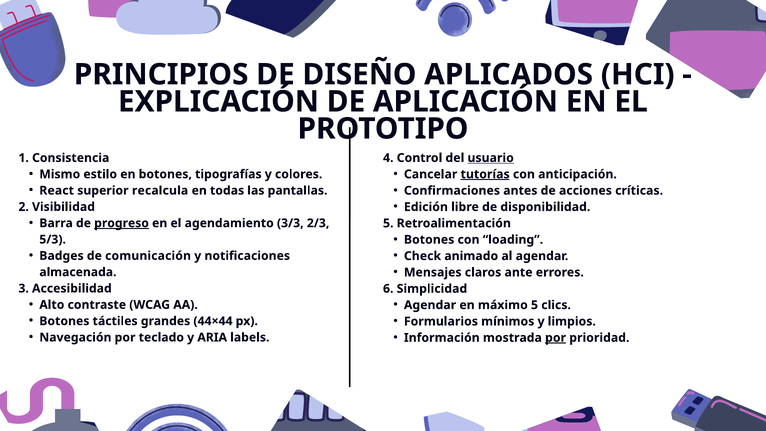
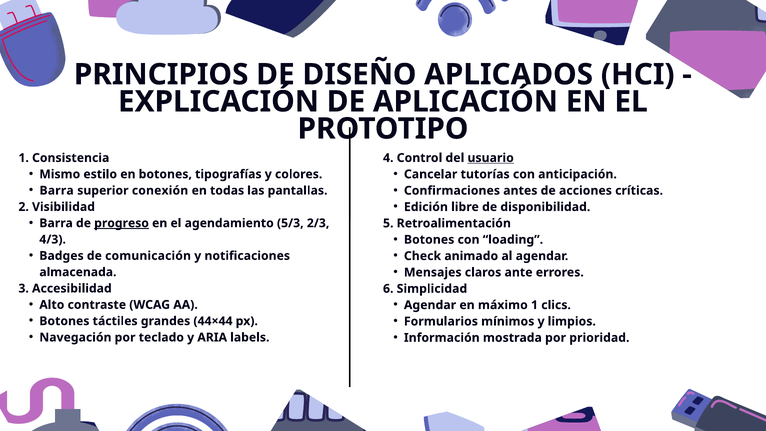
tutorías underline: present -> none
React at (57, 190): React -> Barra
recalcula: recalcula -> conexión
3/3: 3/3 -> 5/3
5/3: 5/3 -> 4/3
máximo 5: 5 -> 1
por at (556, 338) underline: present -> none
